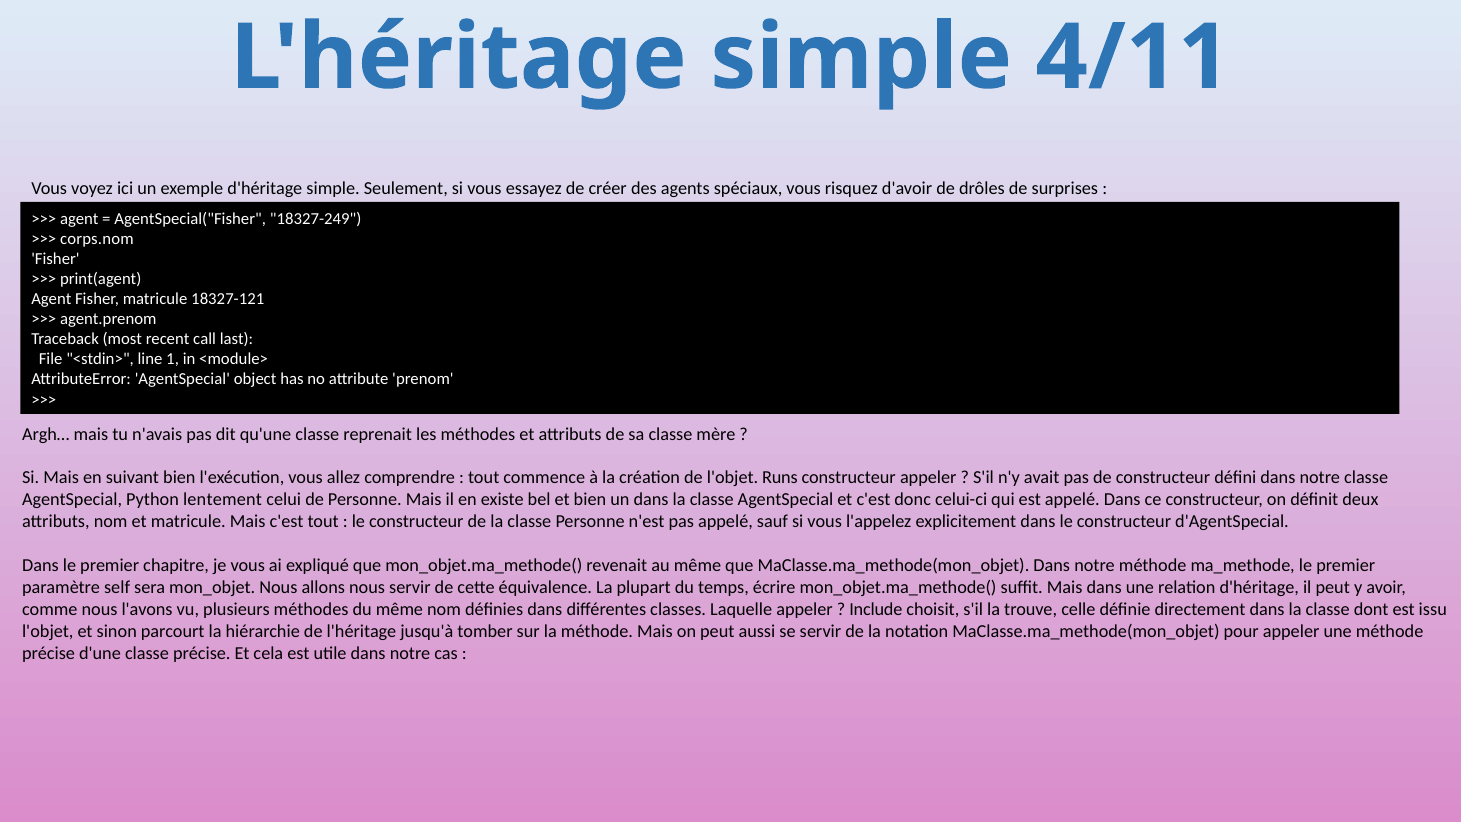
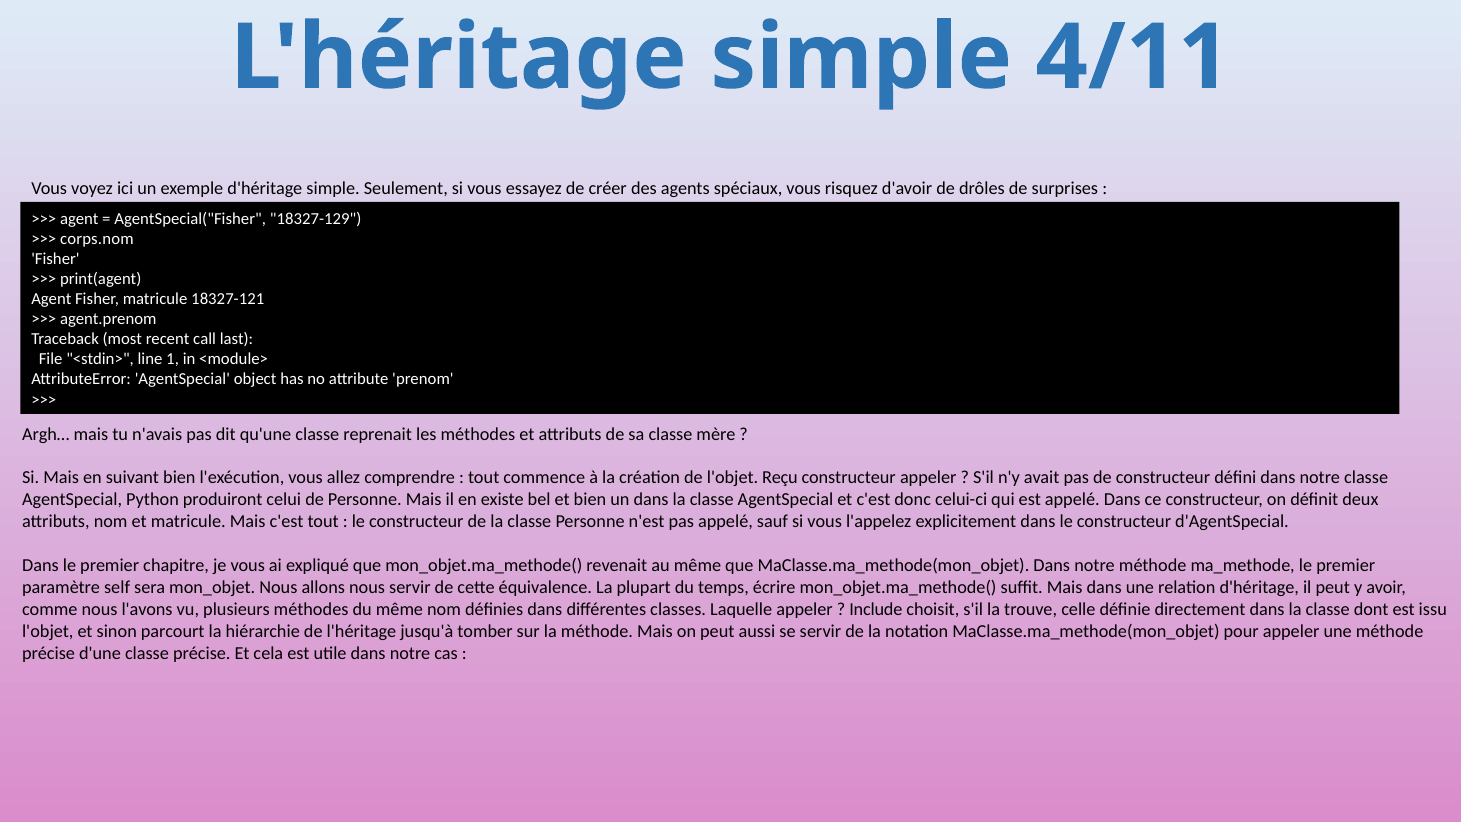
18327-249: 18327-249 -> 18327-129
Runs: Runs -> Reçu
lentement: lentement -> produiront
